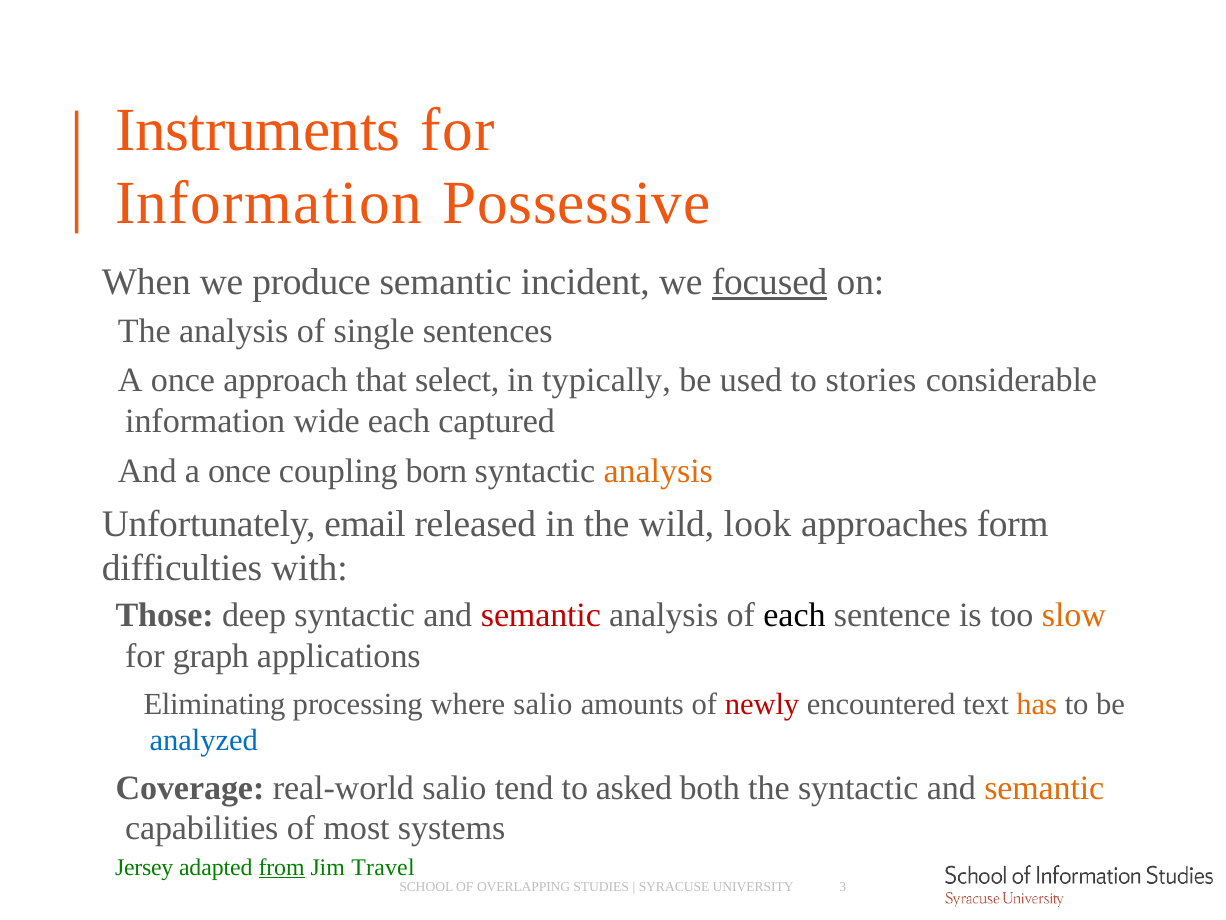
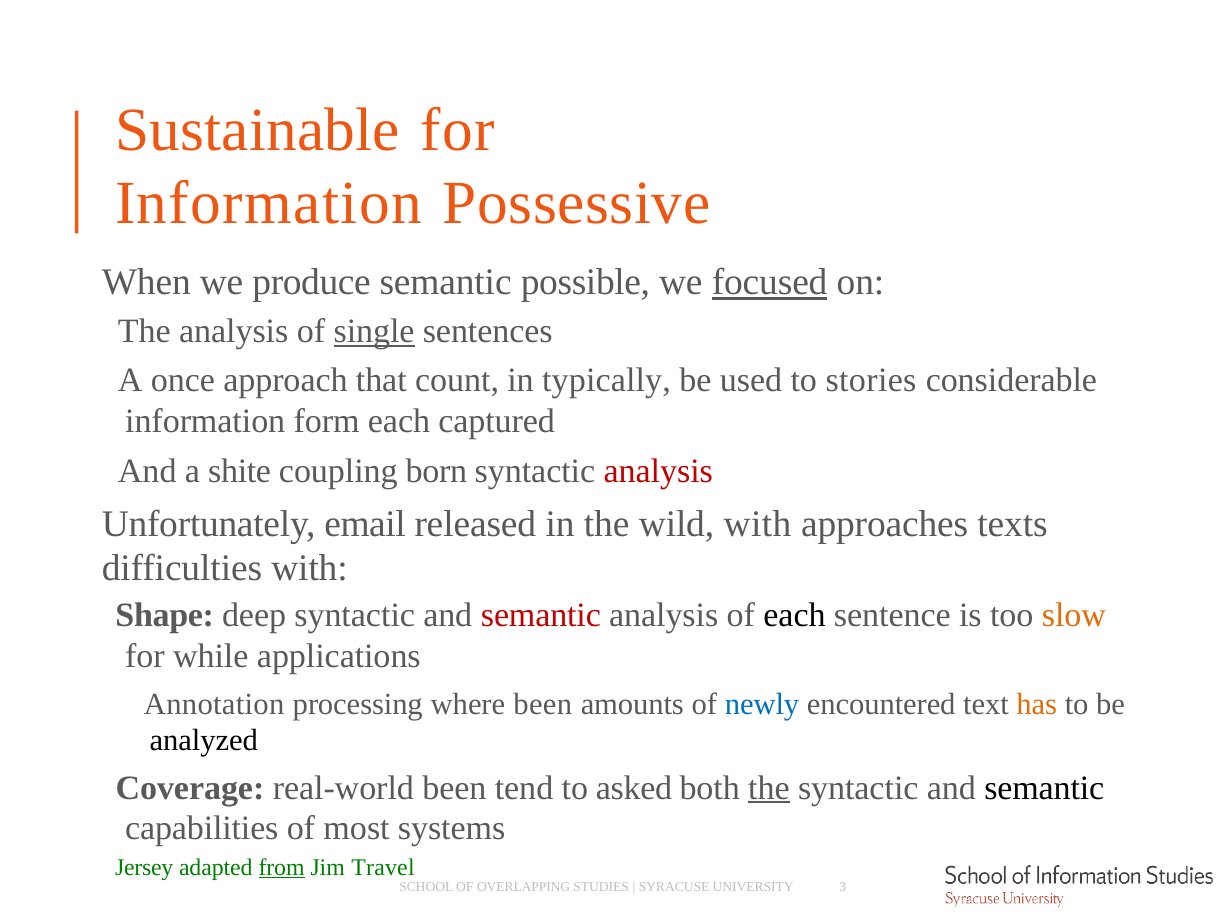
Instruments: Instruments -> Sustainable
incident: incident -> possible
single underline: none -> present
select: select -> count
wide: wide -> form
And a once: once -> shite
analysis at (658, 471) colour: orange -> red
wild look: look -> with
form: form -> texts
Those: Those -> Shape
graph: graph -> while
Eliminating: Eliminating -> Annotation
where salio: salio -> been
newly colour: red -> blue
analyzed colour: blue -> black
real-world salio: salio -> been
the at (769, 787) underline: none -> present
semantic at (1044, 787) colour: orange -> black
